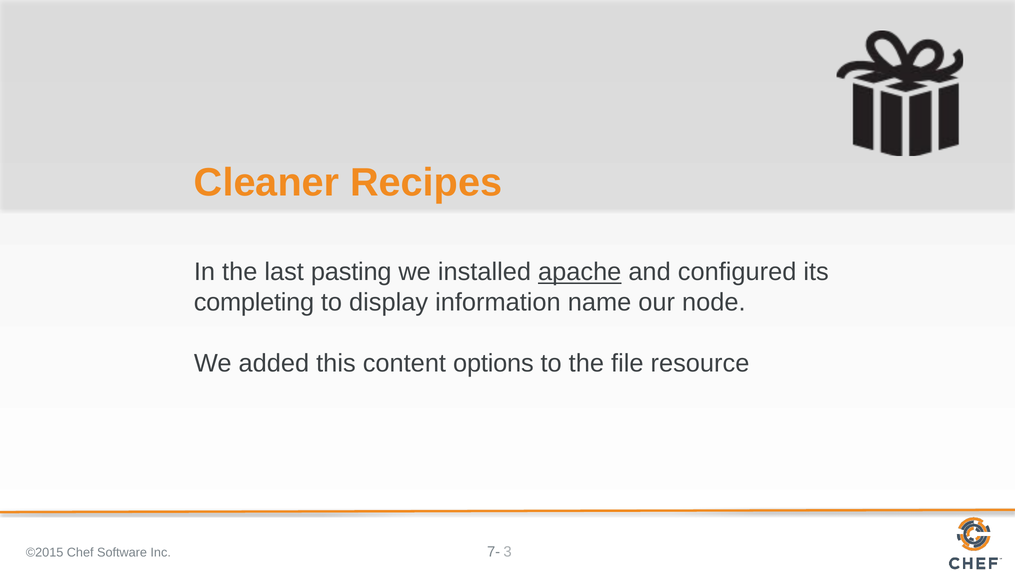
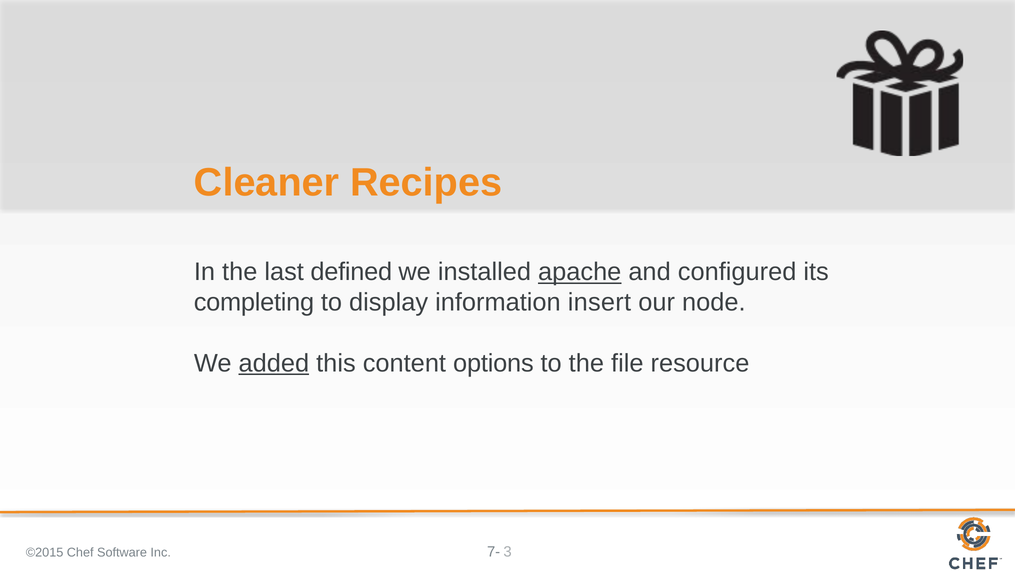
pasting: pasting -> defined
name: name -> insert
added underline: none -> present
